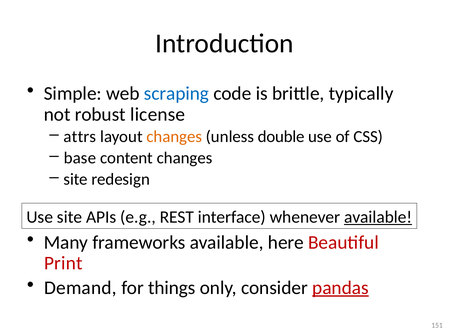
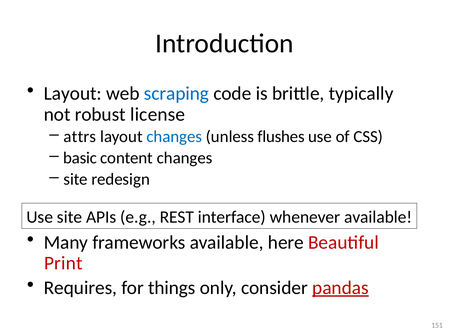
Simple at (73, 94): Simple -> Layout
changes at (174, 137) colour: orange -> blue
double: double -> flushes
base: base -> basic
available at (378, 218) underline: present -> none
Demand: Demand -> Requires
